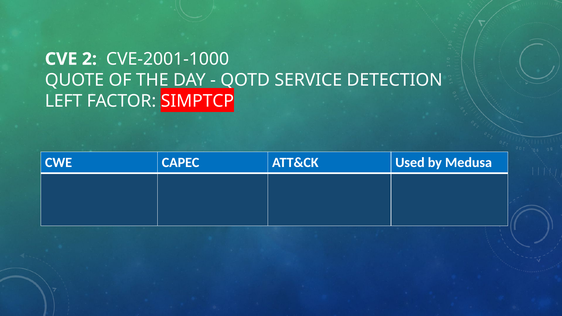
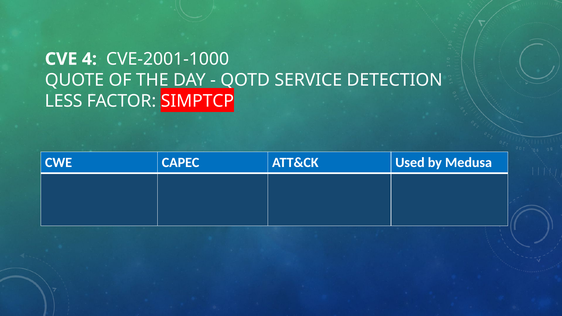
2: 2 -> 4
LEFT: LEFT -> LESS
